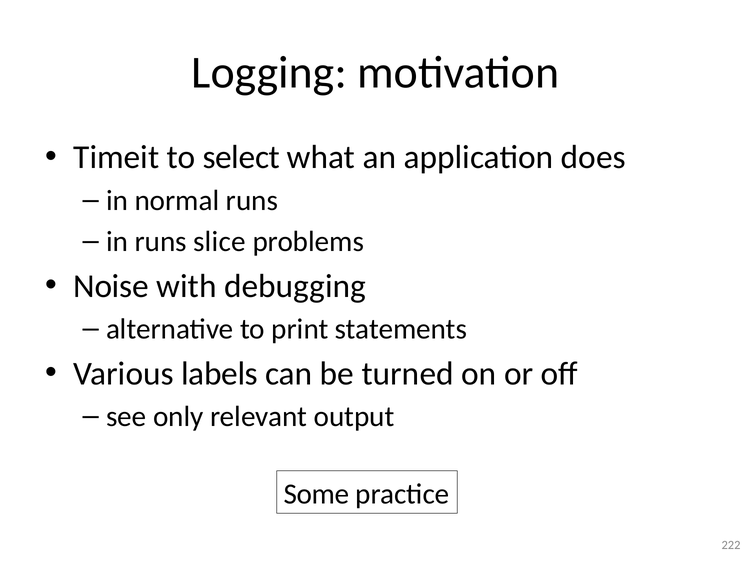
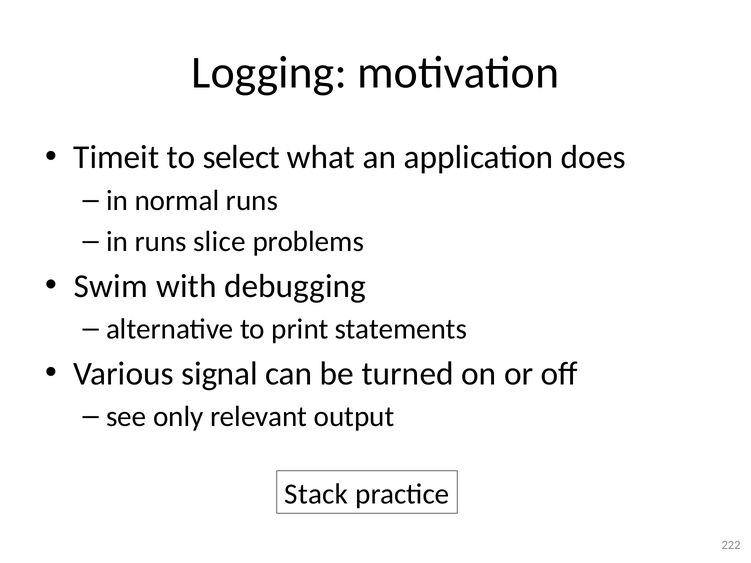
Noise: Noise -> Swim
labels: labels -> signal
Some: Some -> Stack
